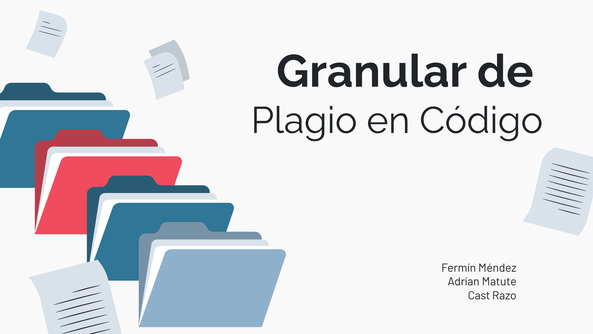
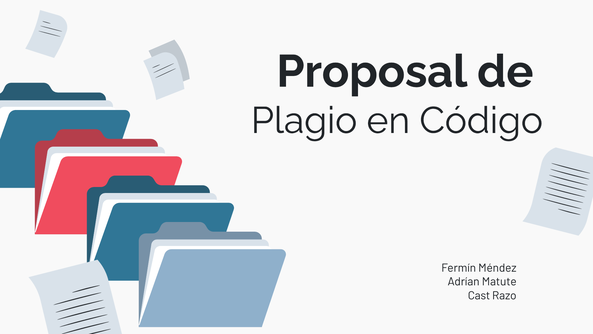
Granular: Granular -> Proposal
